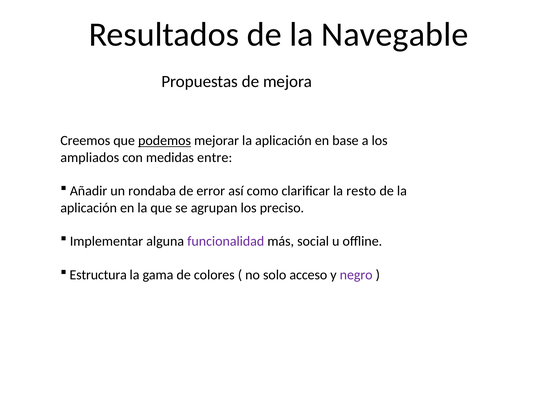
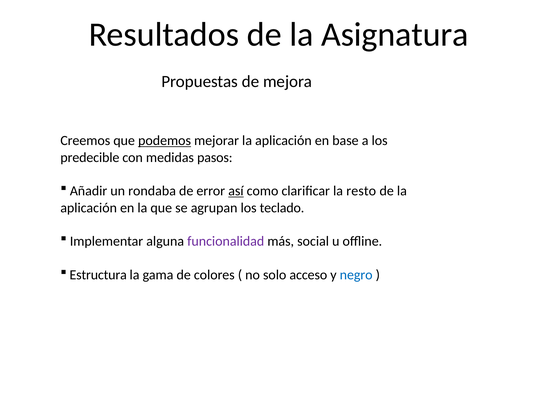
Navegable: Navegable -> Asignatura
ampliados: ampliados -> predecible
entre: entre -> pasos
así underline: none -> present
preciso: preciso -> teclado
negro colour: purple -> blue
